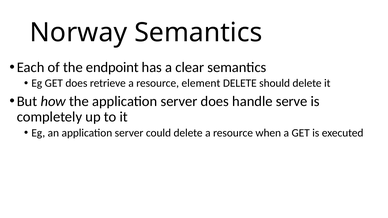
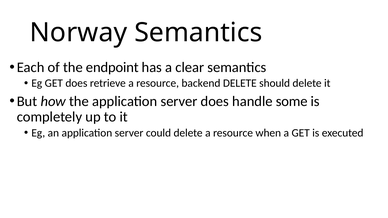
element: element -> backend
serve: serve -> some
